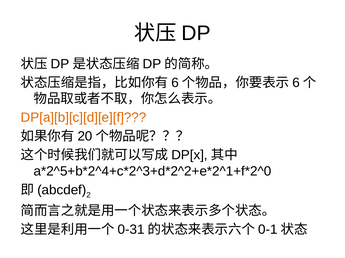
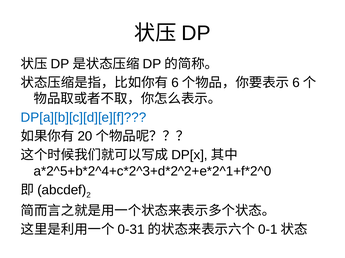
DP[a][b][c][d][e][f colour: orange -> blue
